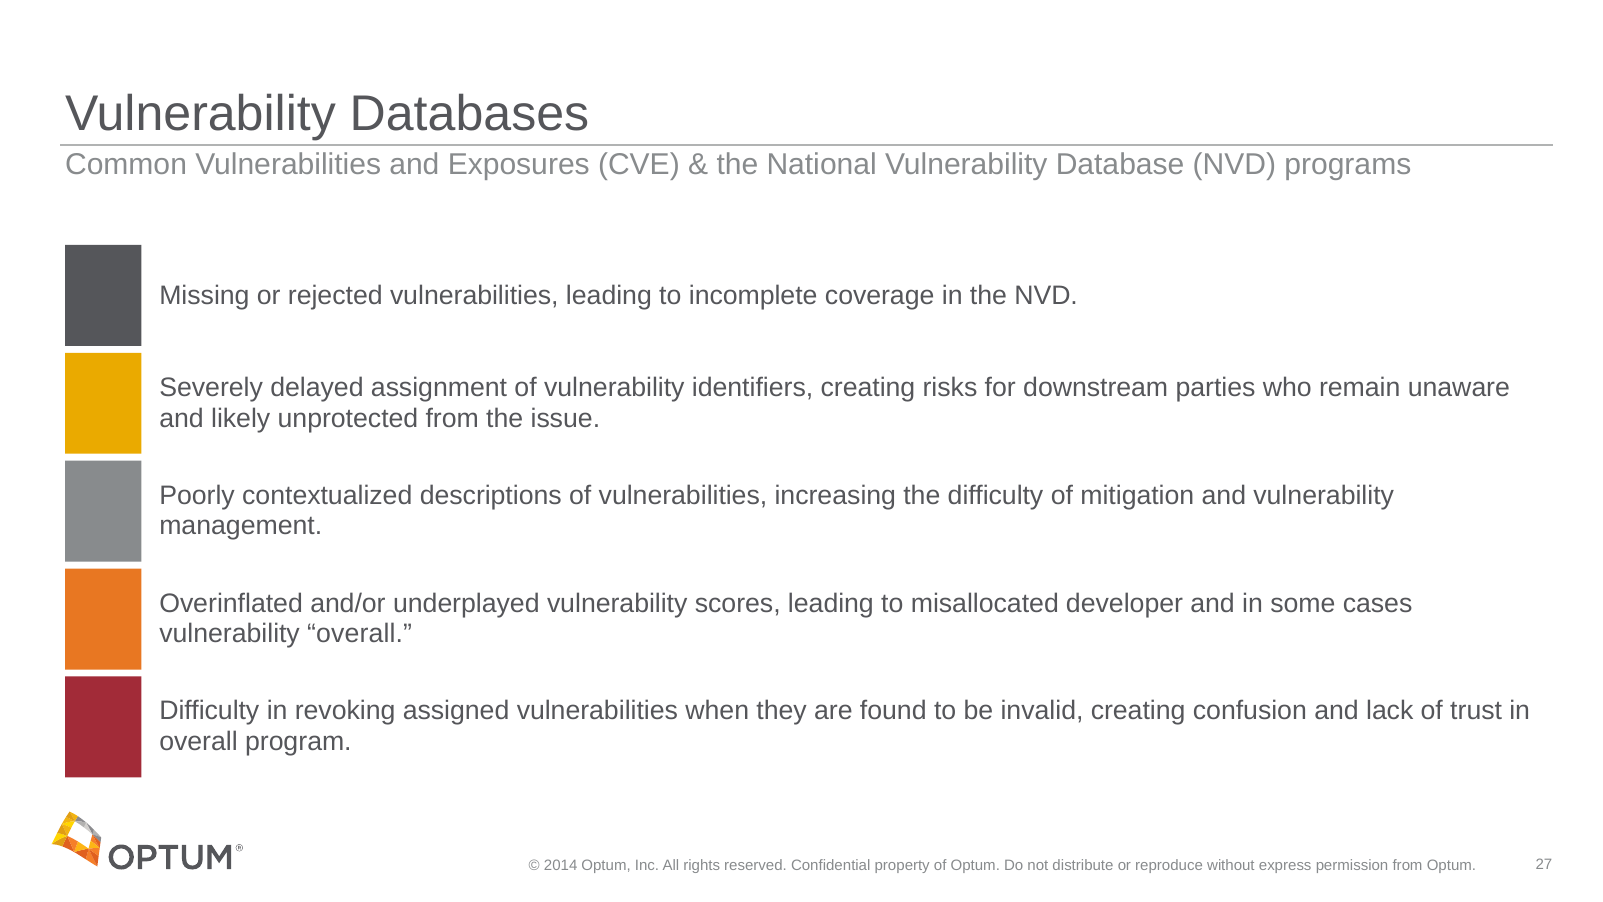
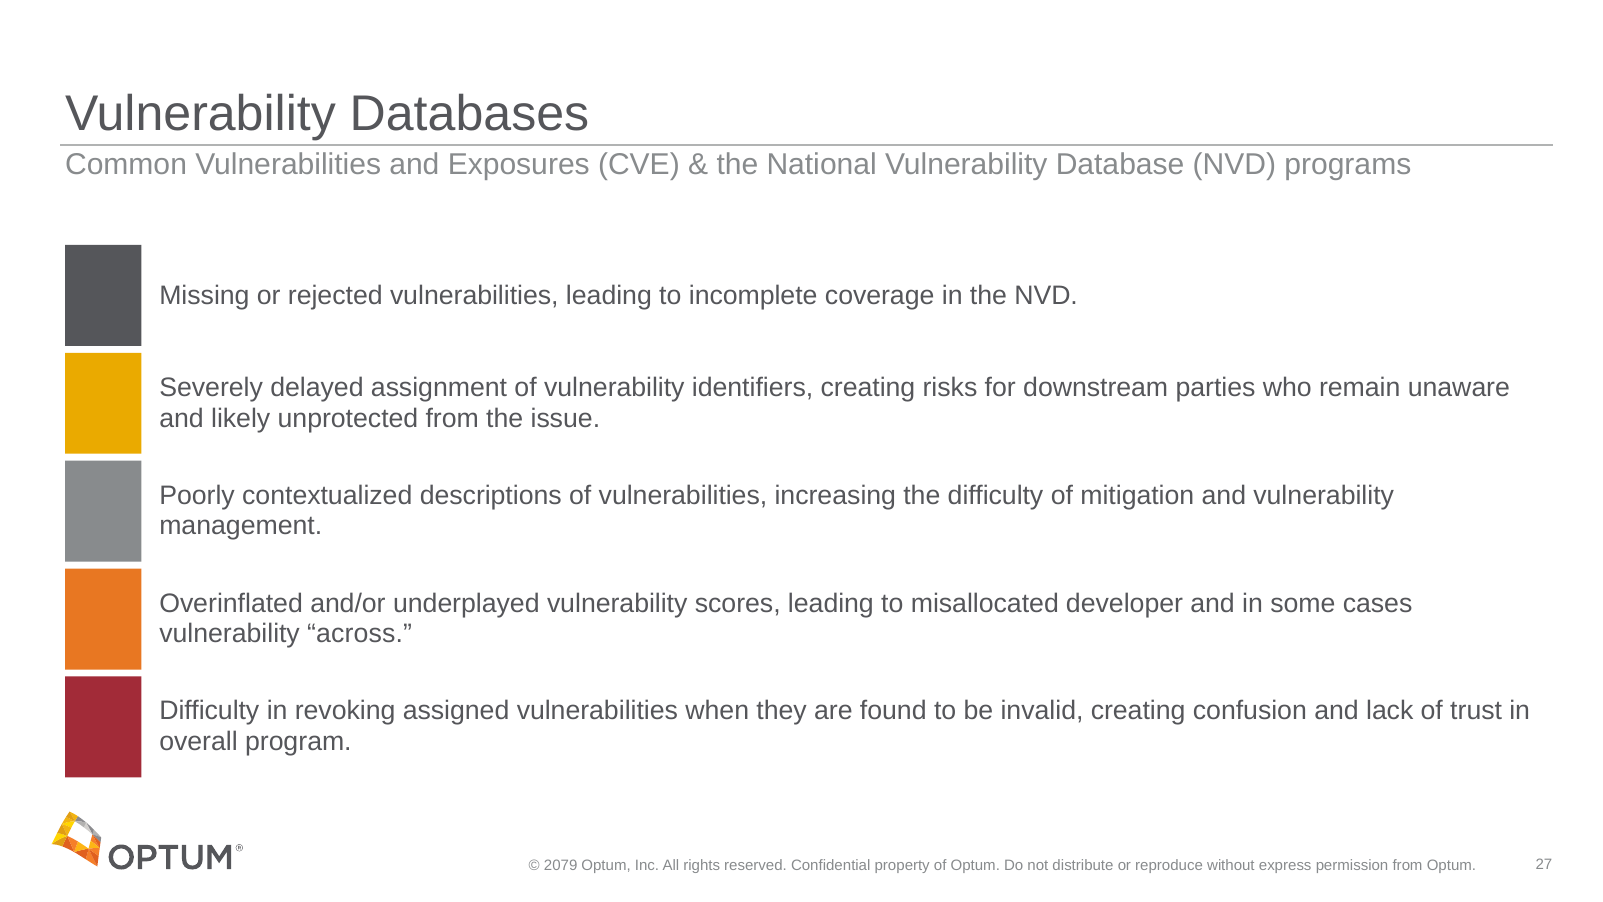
vulnerability overall: overall -> across
2014: 2014 -> 2079
